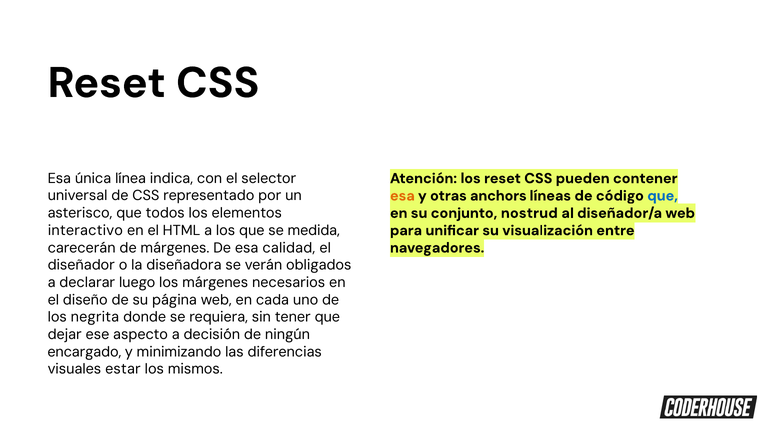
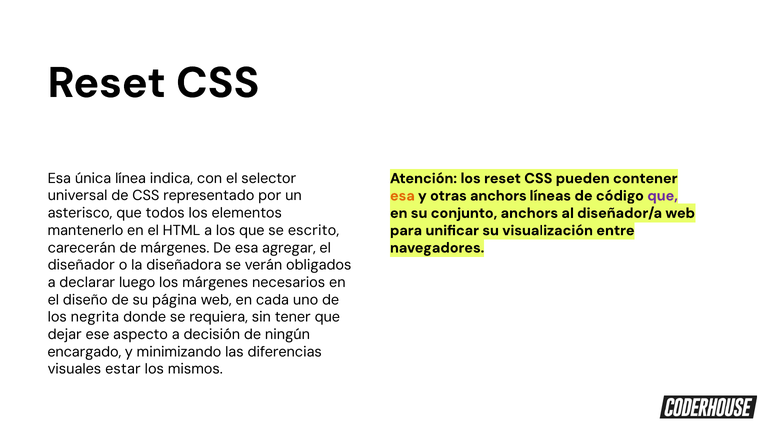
que at (663, 196) colour: blue -> purple
conjunto nostrud: nostrud -> anchors
interactivo: interactivo -> mantenerlo
medida: medida -> escrito
calidad: calidad -> agregar
